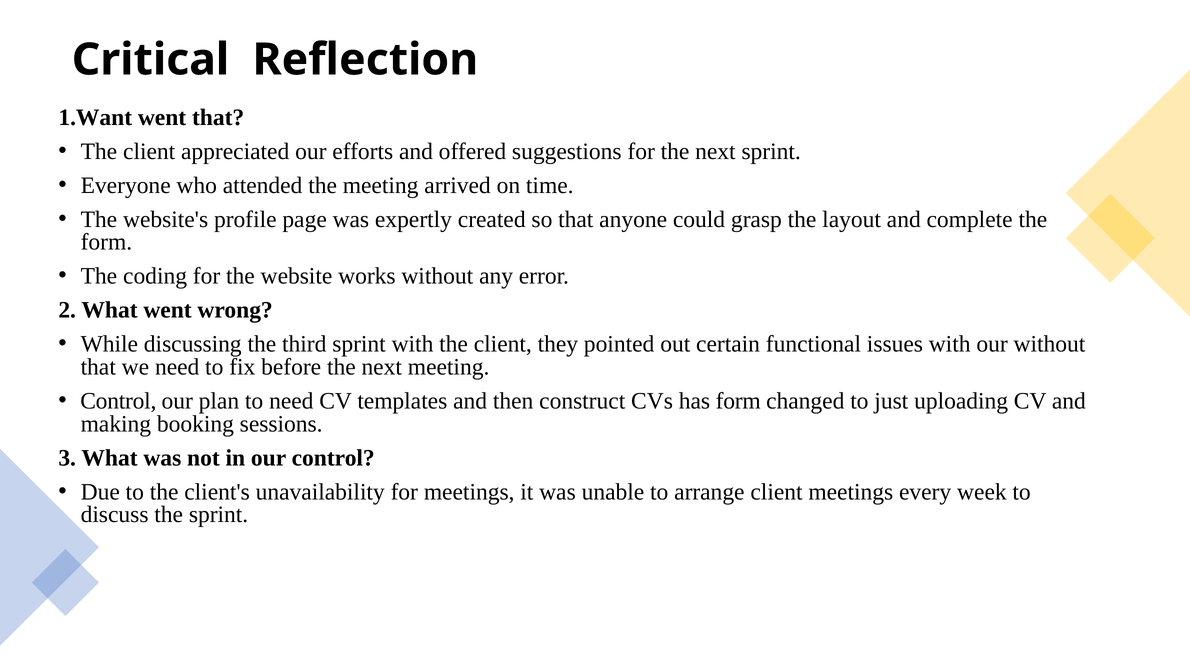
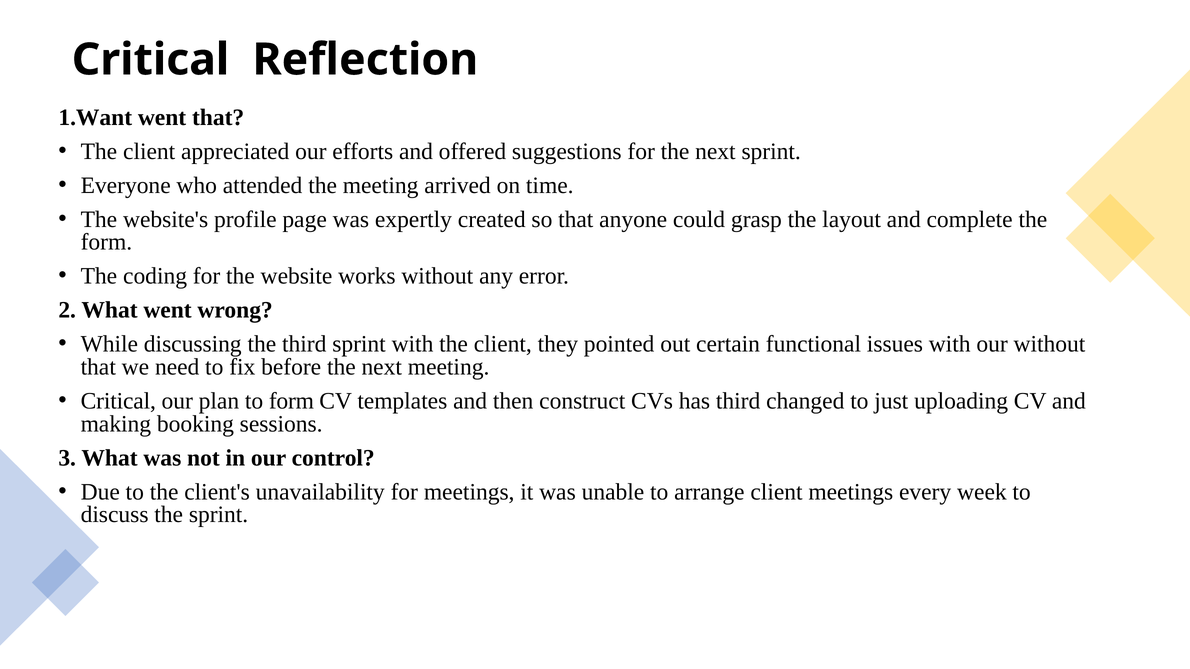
Control at (118, 401): Control -> Critical
to need: need -> form
has form: form -> third
